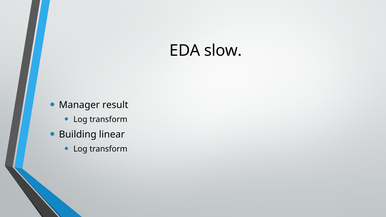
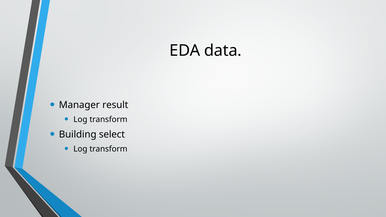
slow: slow -> data
linear: linear -> select
